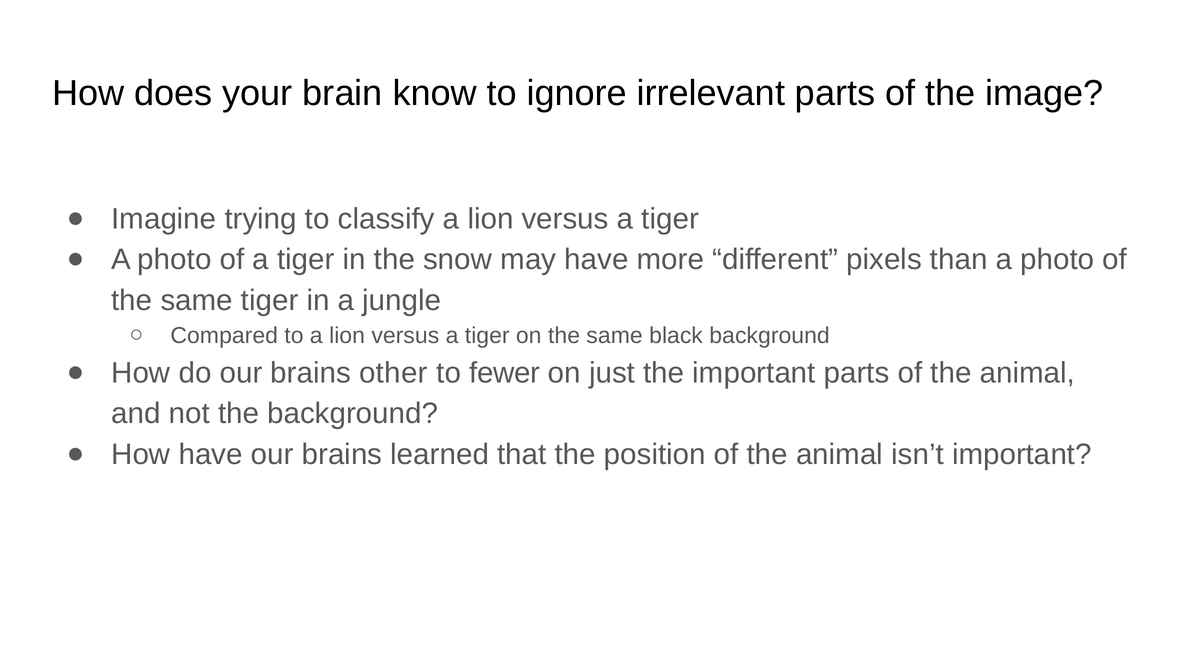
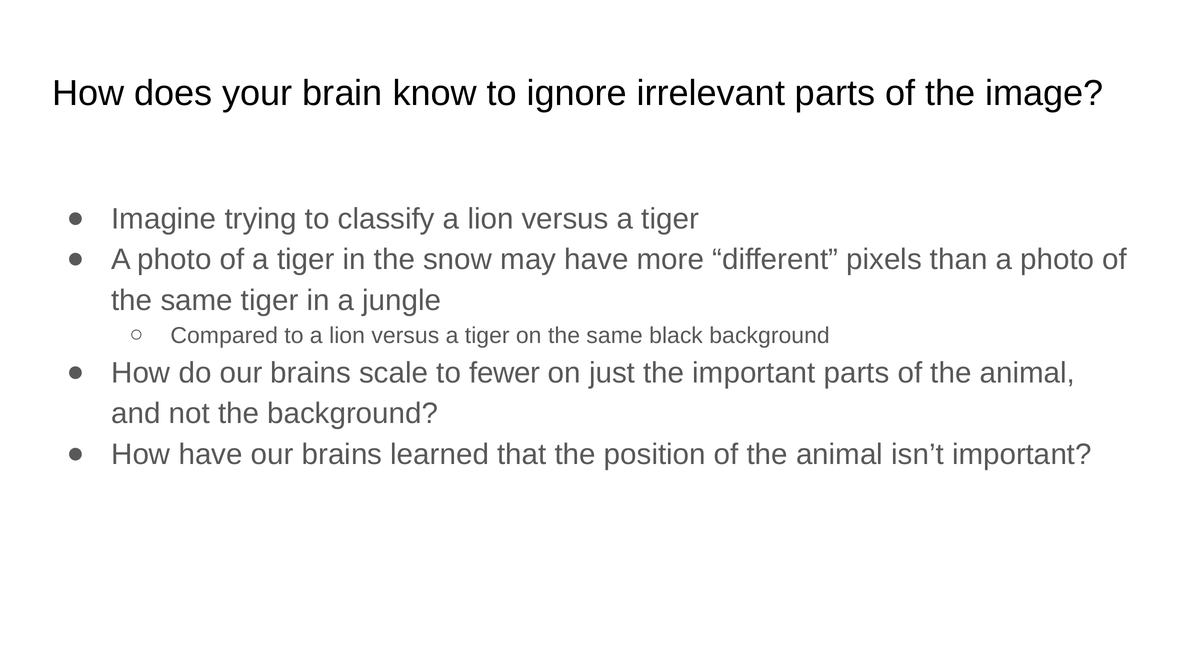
other: other -> scale
